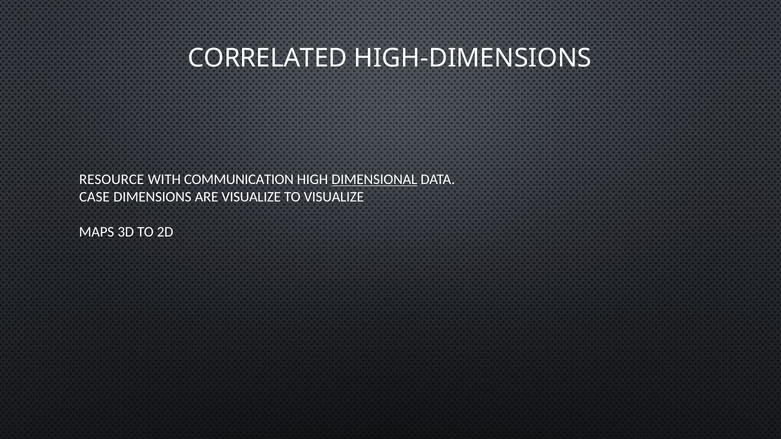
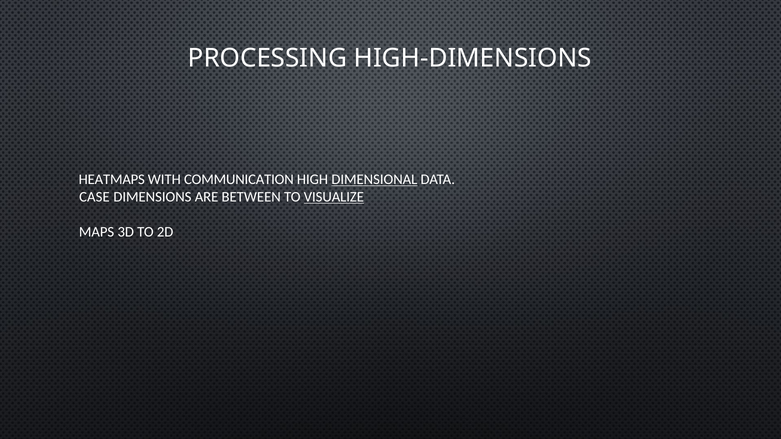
CORRELATED: CORRELATED -> PROCESSING
RESOURCE: RESOURCE -> HEATMAPS
ARE VISUALIZE: VISUALIZE -> BETWEEN
VISUALIZE at (334, 197) underline: none -> present
